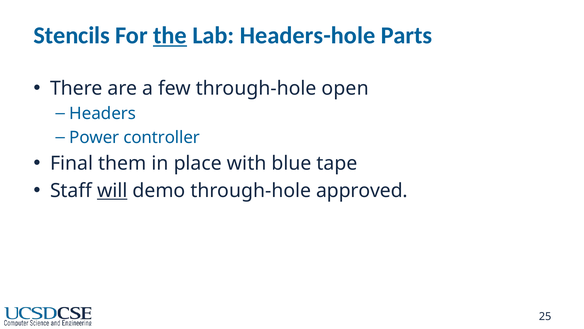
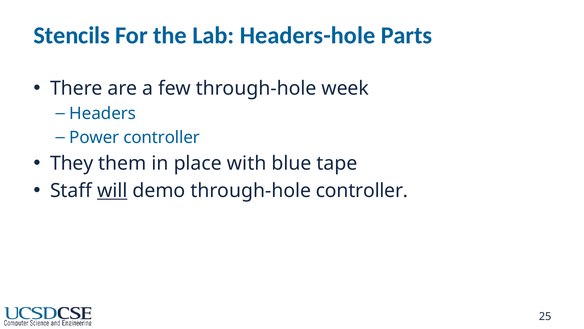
the underline: present -> none
open: open -> week
Final: Final -> They
through-hole approved: approved -> controller
